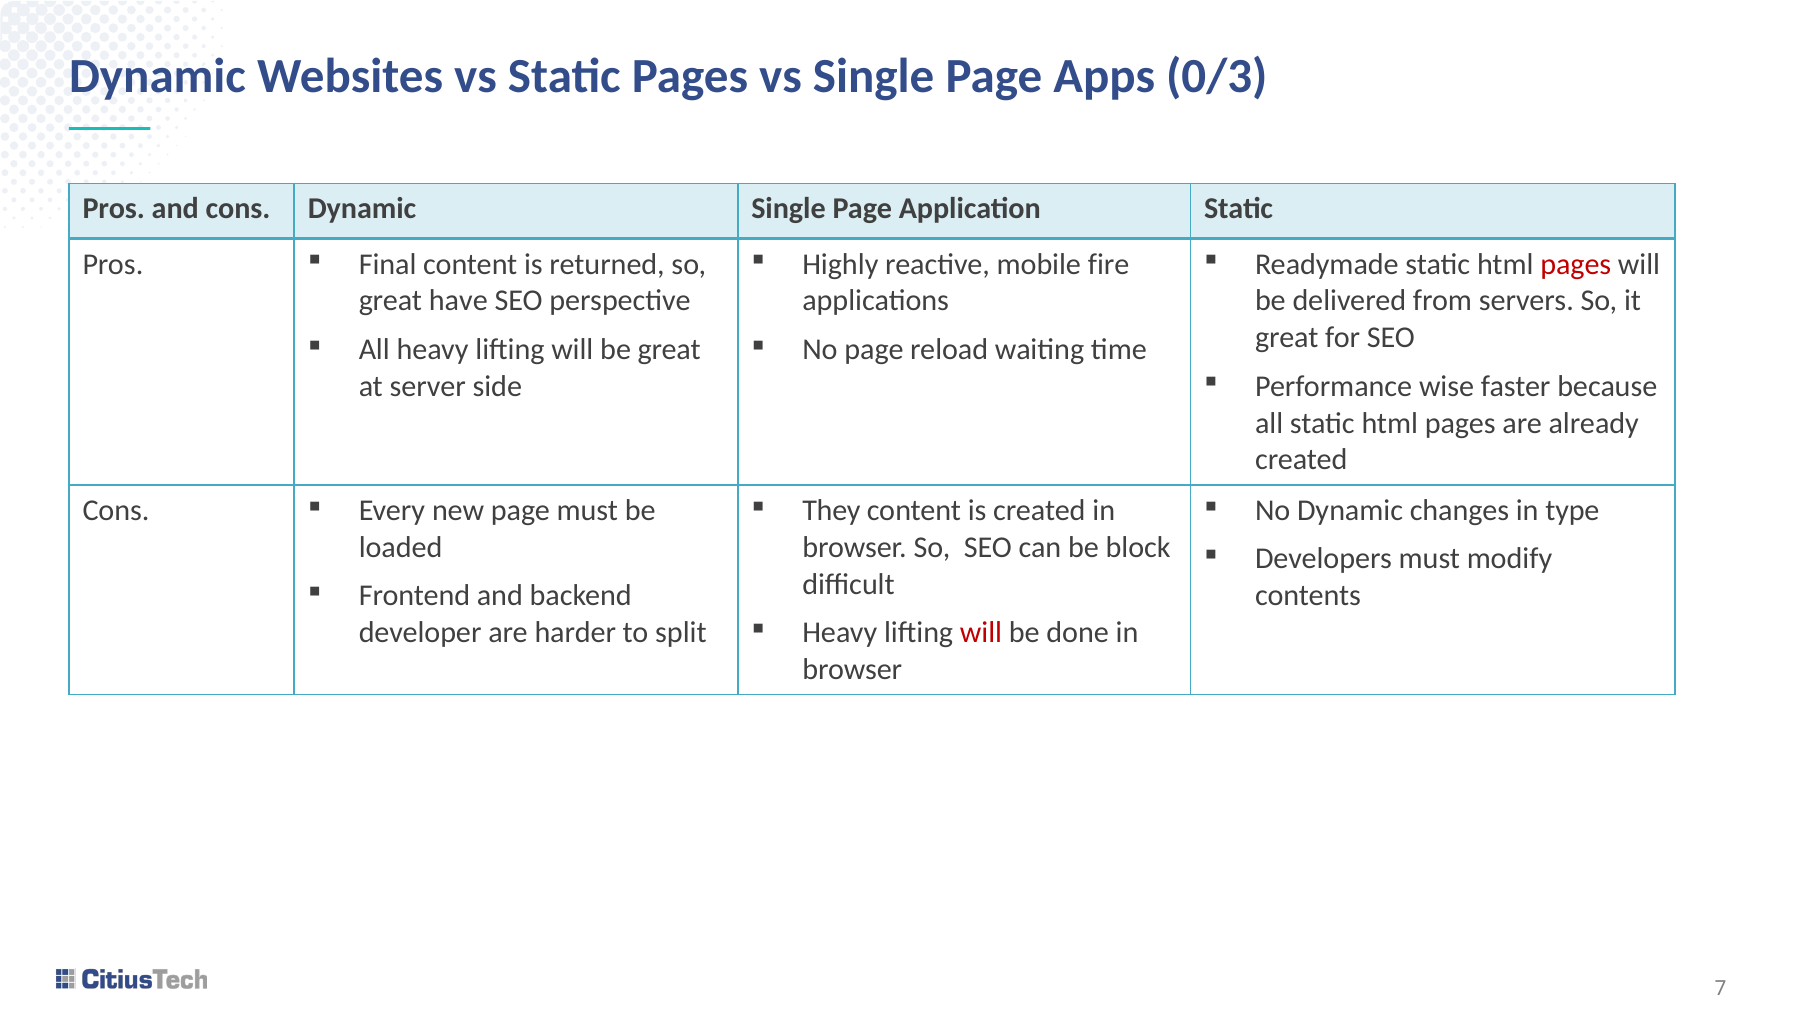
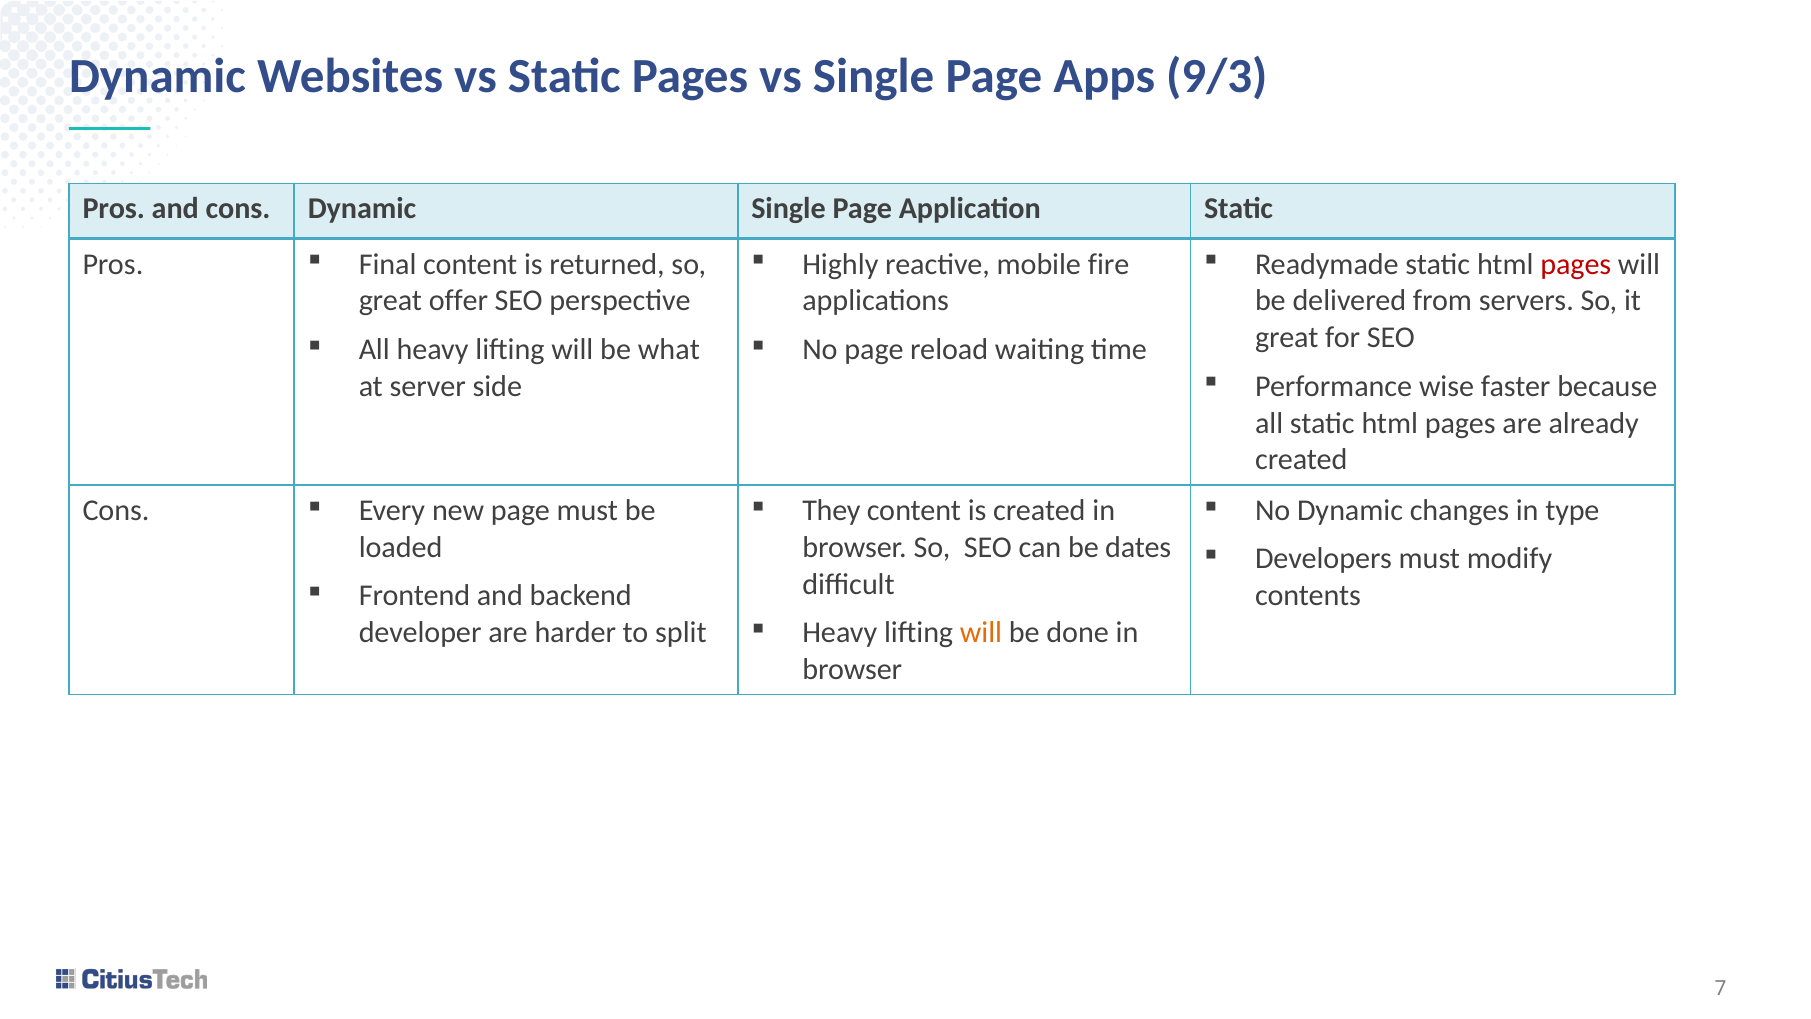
0/3: 0/3 -> 9/3
have: have -> offer
be great: great -> what
block: block -> dates
will at (981, 632) colour: red -> orange
